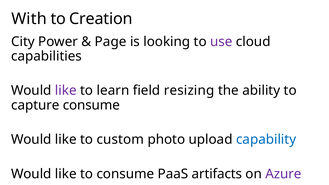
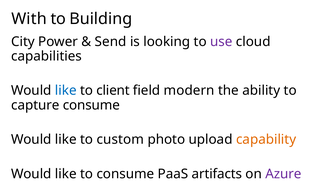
Creation: Creation -> Building
Page: Page -> Send
like at (66, 91) colour: purple -> blue
learn: learn -> client
resizing: resizing -> modern
capability colour: blue -> orange
